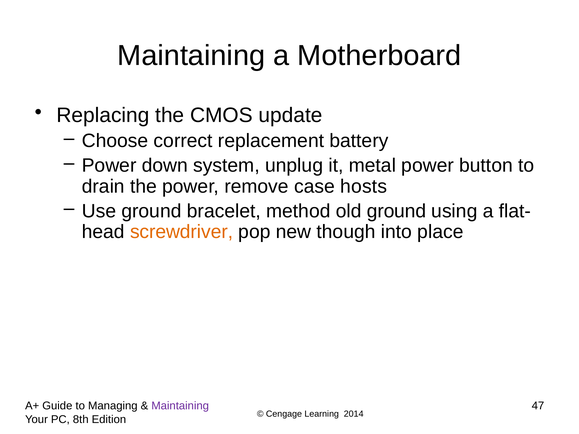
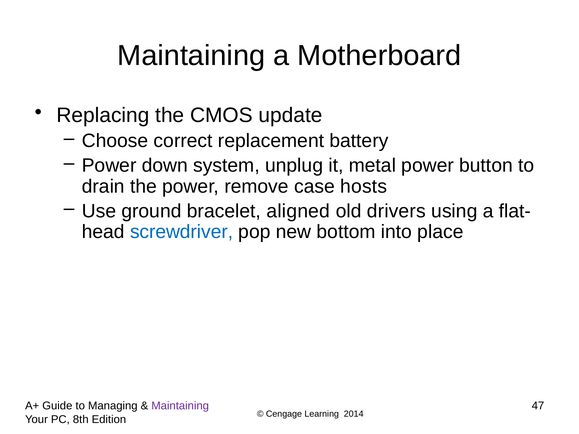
method: method -> aligned
old ground: ground -> drivers
screwdriver colour: orange -> blue
though: though -> bottom
